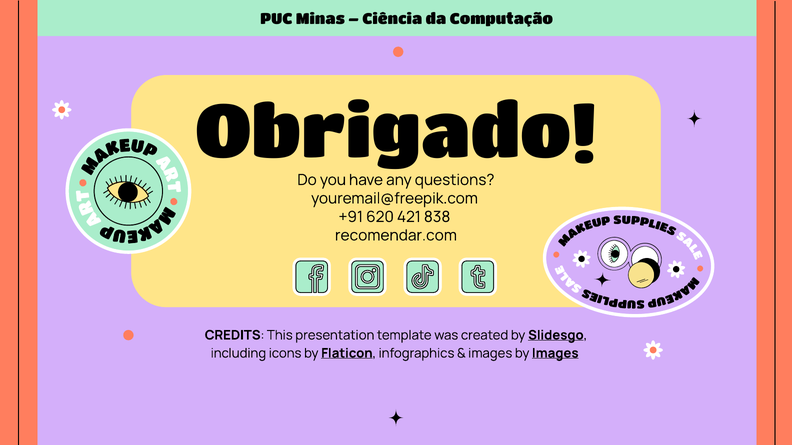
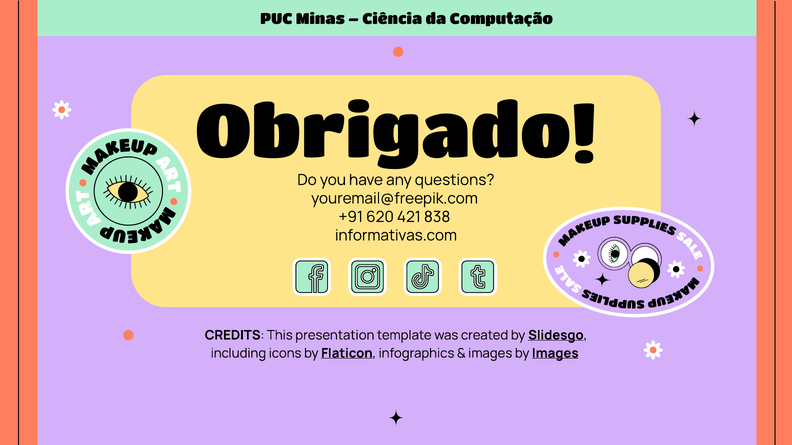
recomendar.com: recomendar.com -> informativas.com
